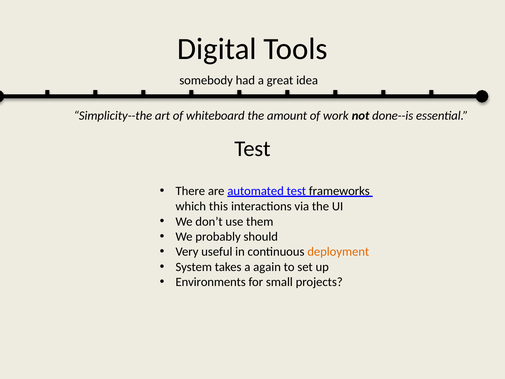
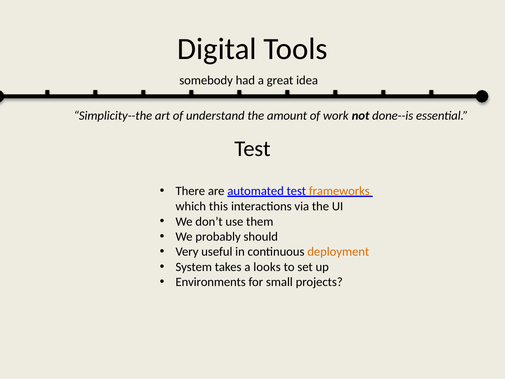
whiteboard: whiteboard -> understand
frameworks colour: black -> orange
again: again -> looks
